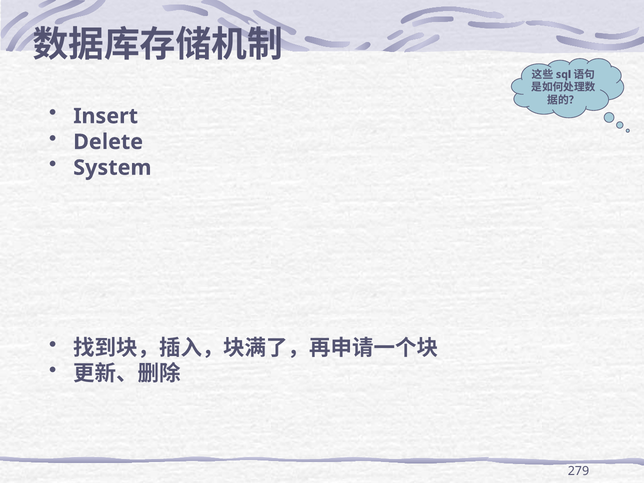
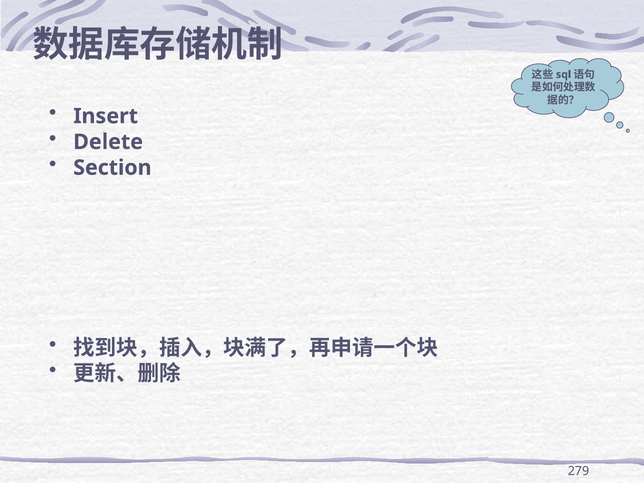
System: System -> Section
